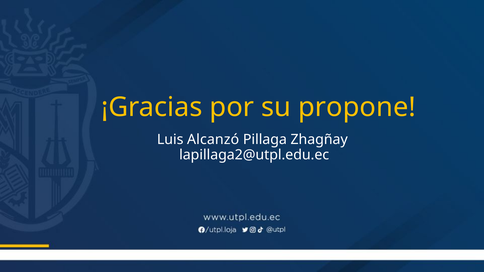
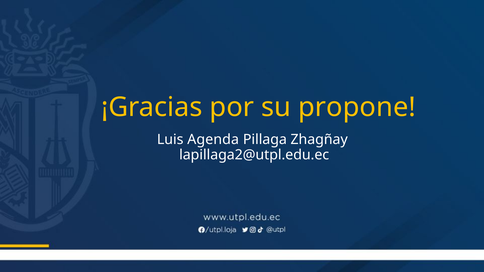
Alcanzó: Alcanzó -> Agenda
